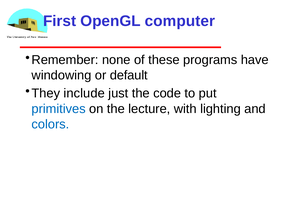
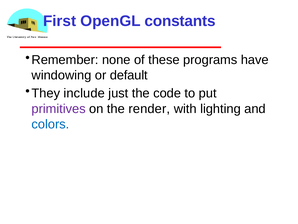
computer: computer -> constants
primitives colour: blue -> purple
lecture: lecture -> render
